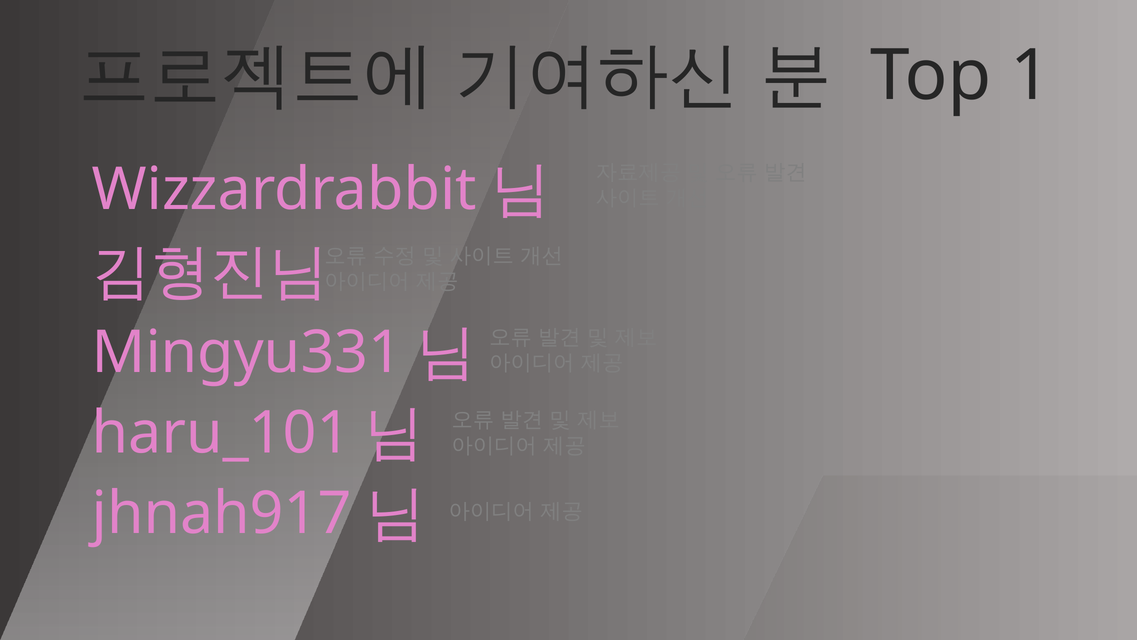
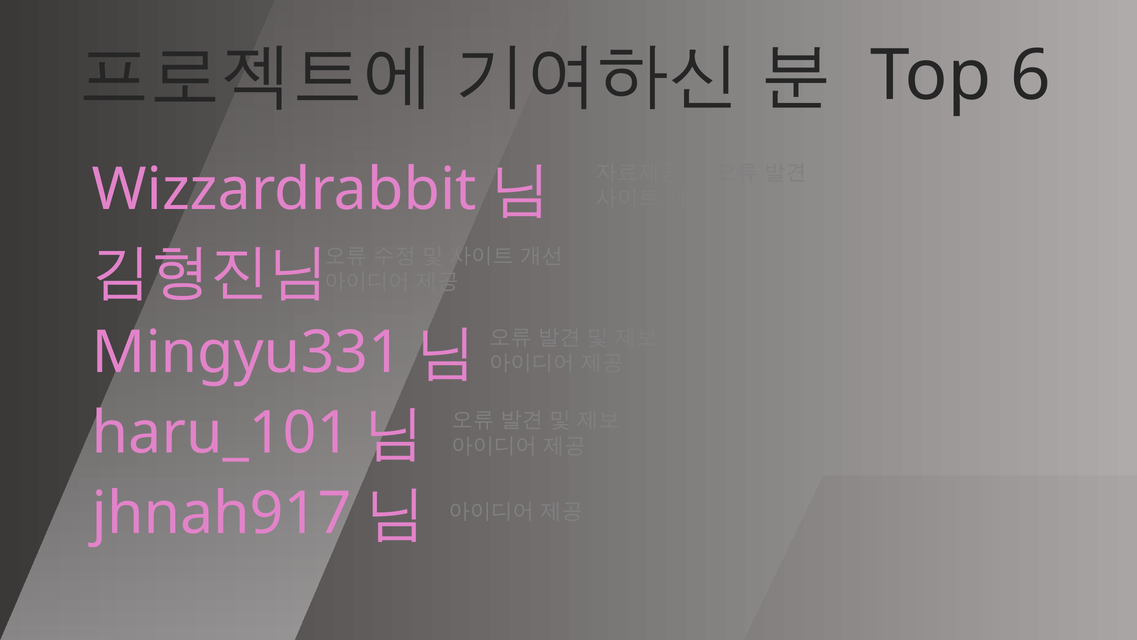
1: 1 -> 6
